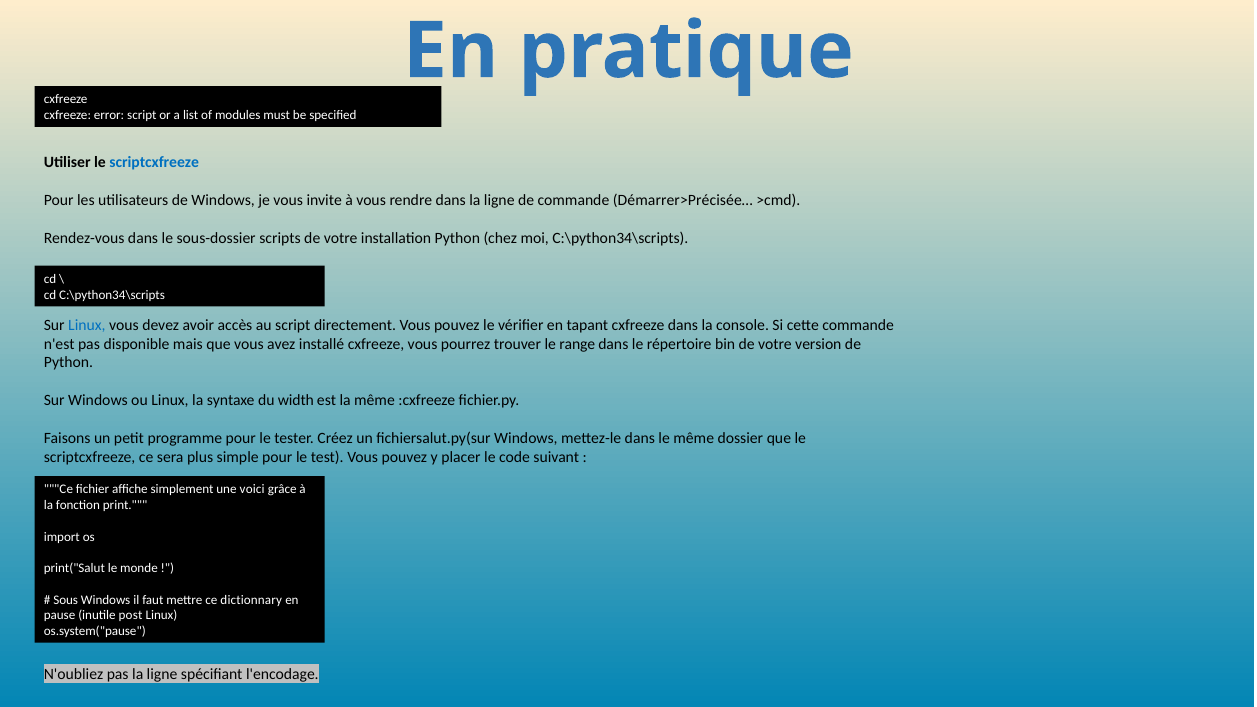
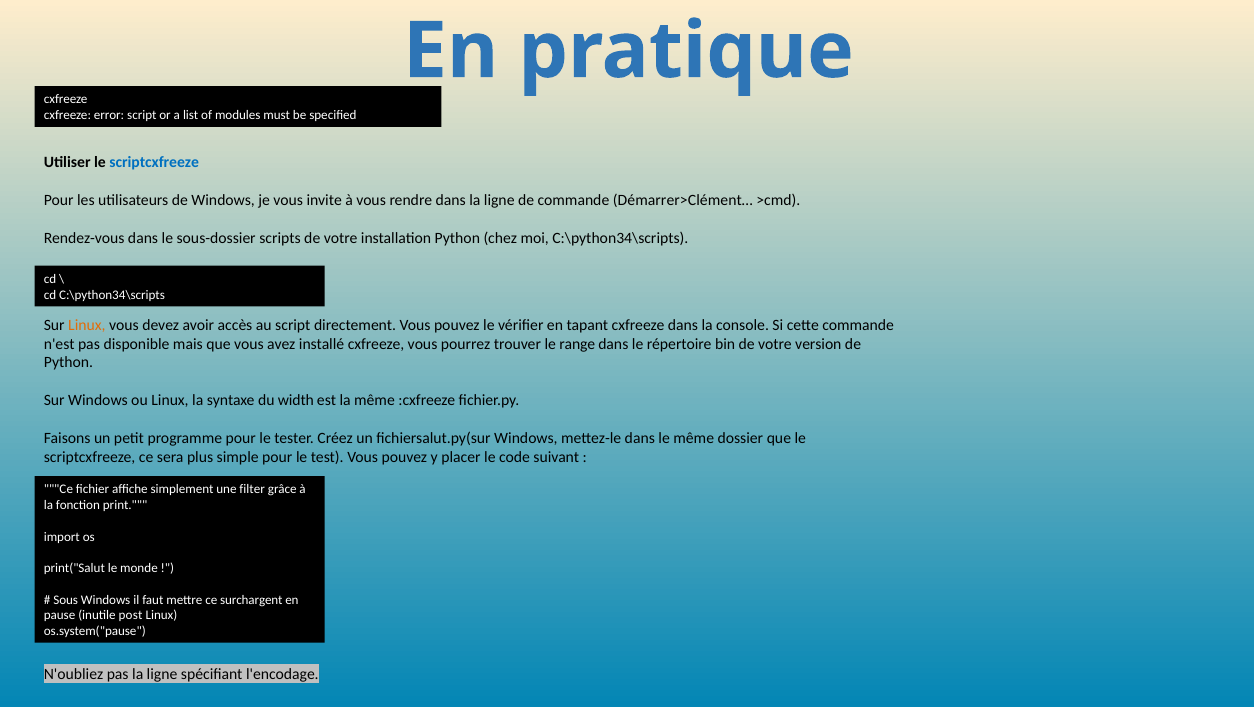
Démarrer>Précisée…: Démarrer>Précisée… -> Démarrer>Clément…
Linux at (87, 325) colour: blue -> orange
voici: voici -> filter
dictionnary: dictionnary -> surchargent
